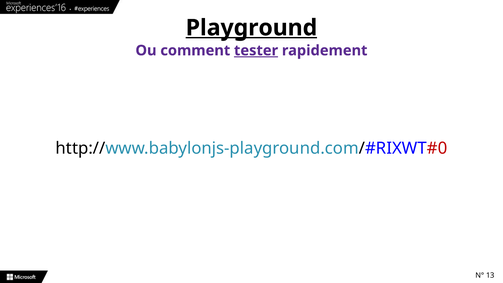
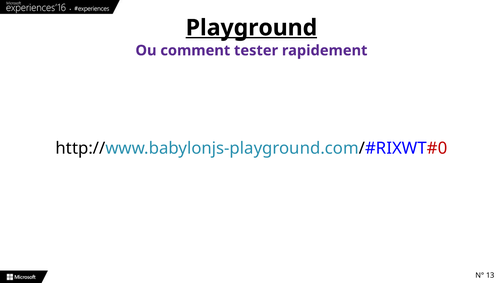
tester underline: present -> none
